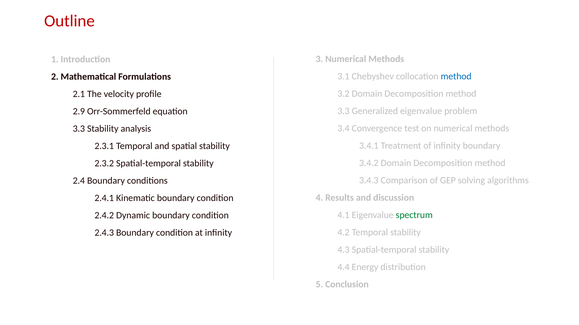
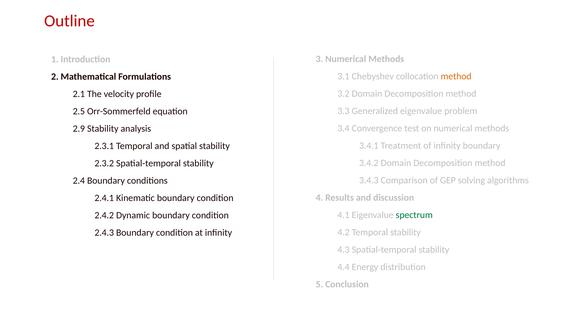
method at (456, 77) colour: blue -> orange
2.9: 2.9 -> 2.5
3.3 at (79, 129): 3.3 -> 2.9
